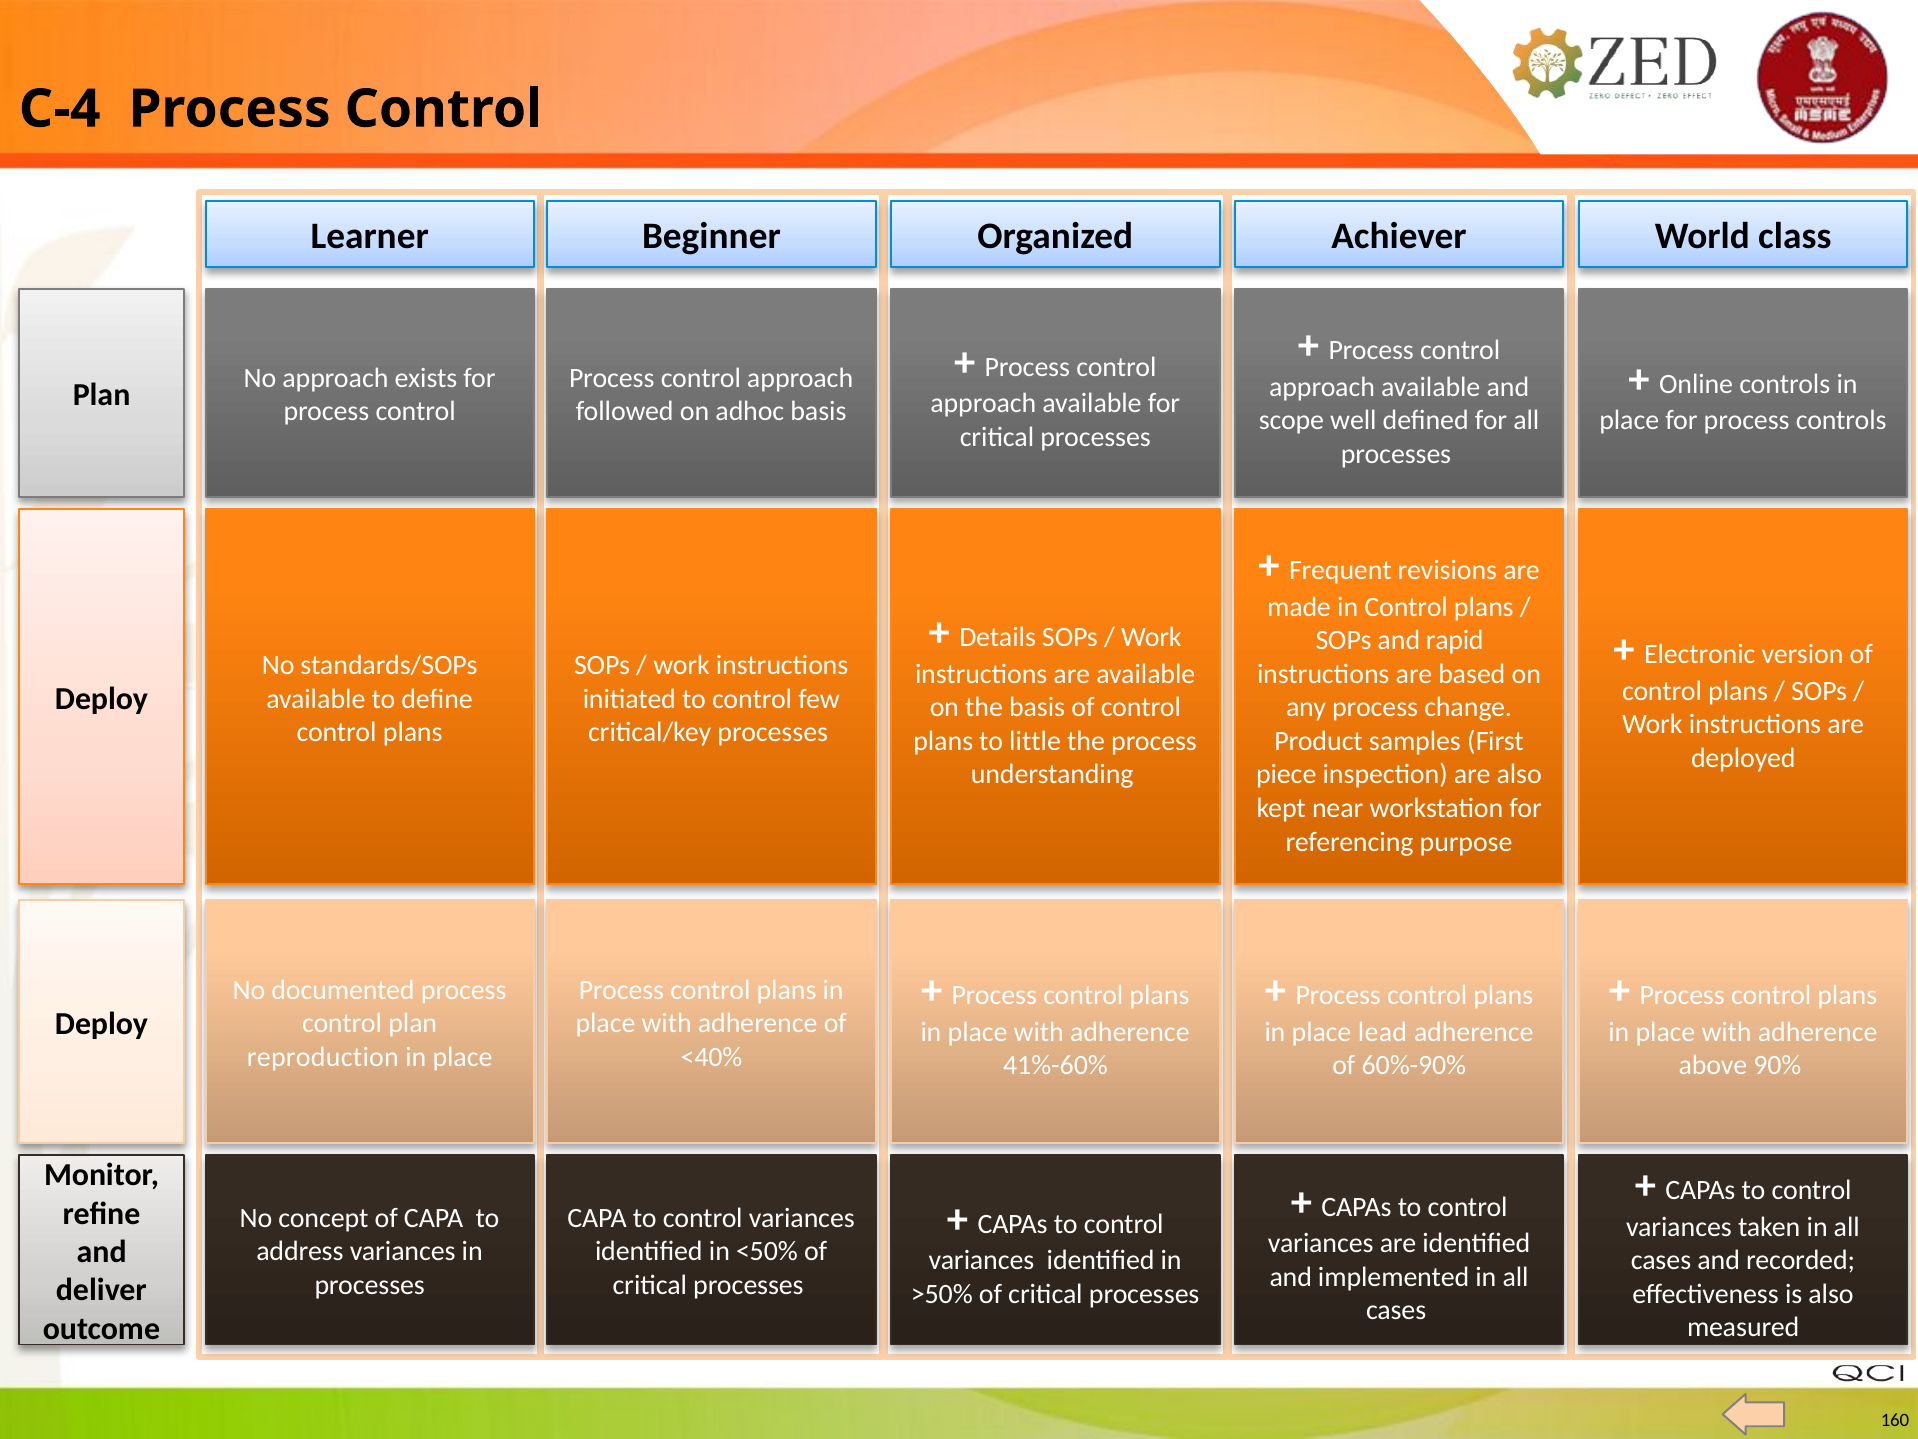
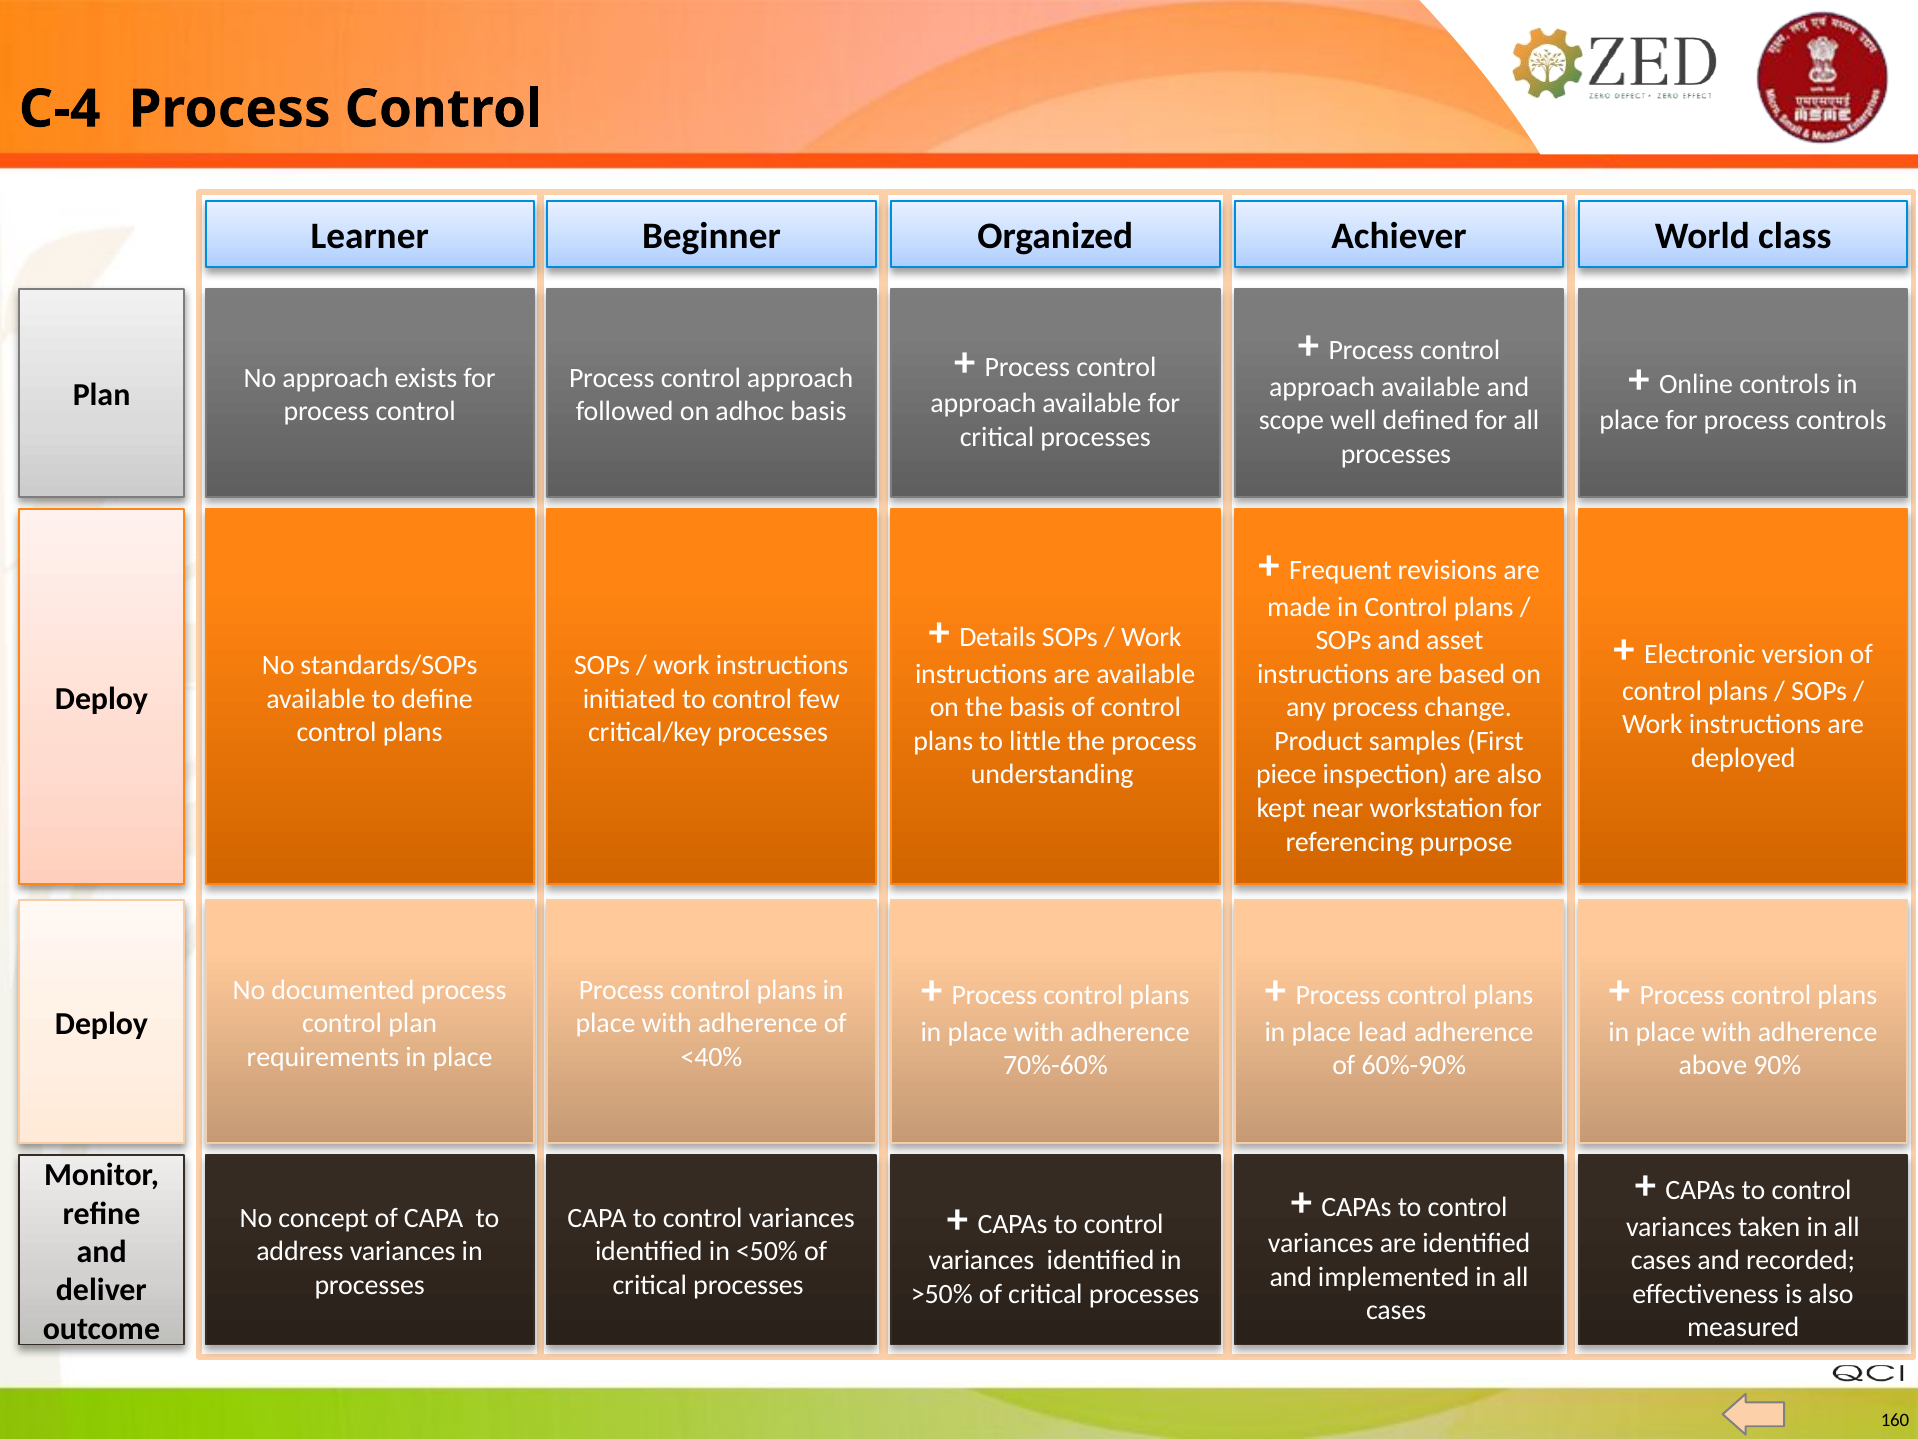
rapid: rapid -> asset
reproduction: reproduction -> requirements
41%-60%: 41%-60% -> 70%-60%
